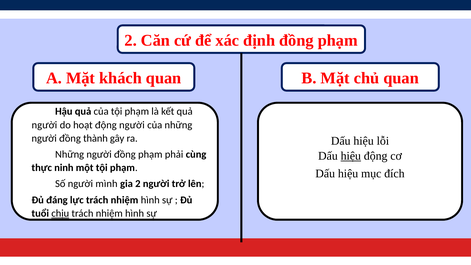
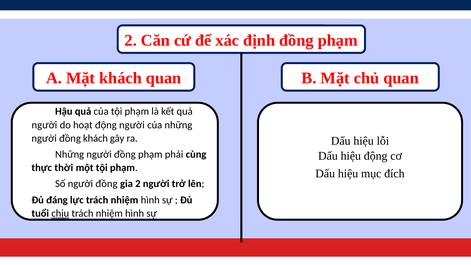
đồng thành: thành -> khách
hiệu at (351, 156) underline: present -> none
ninh: ninh -> thời
Số người mình: mình -> đồng
